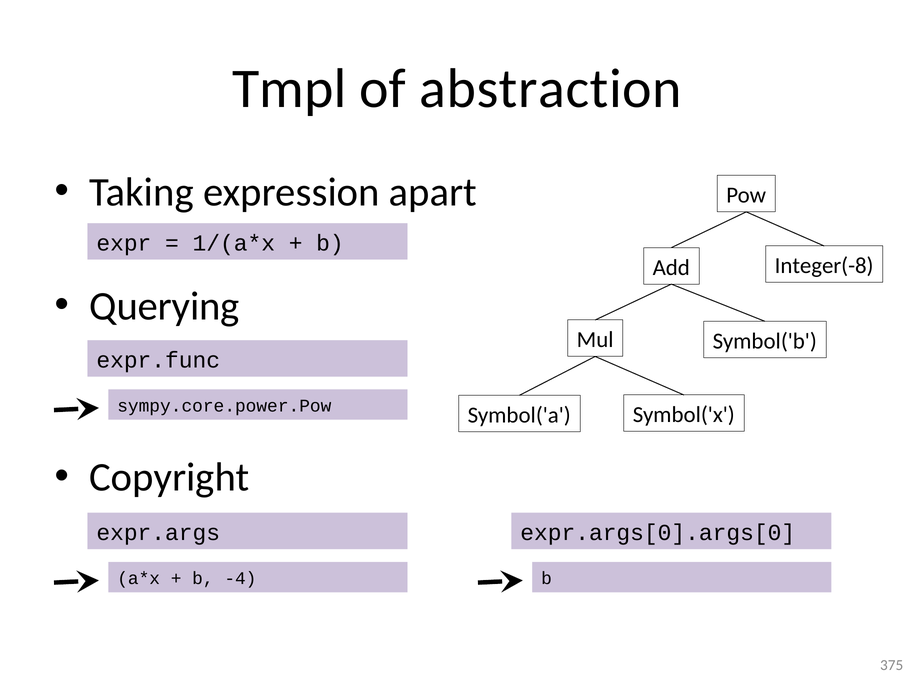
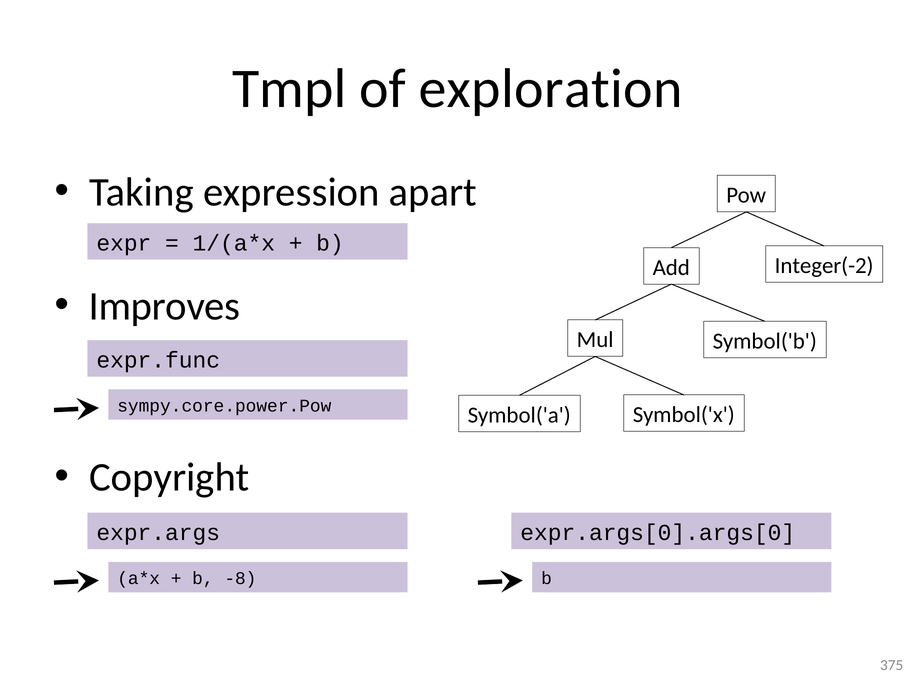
abstraction: abstraction -> exploration
Integer(-8: Integer(-8 -> Integer(-2
Querying: Querying -> Improves
-4: -4 -> -8
